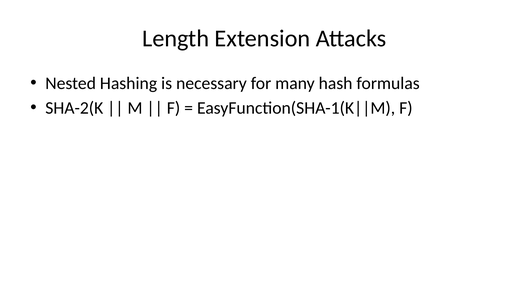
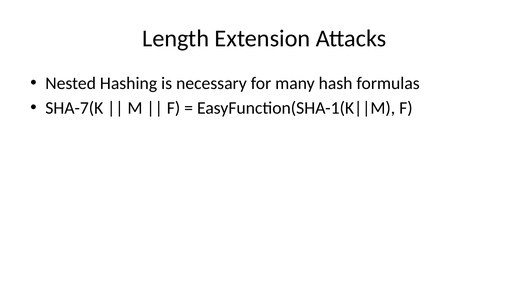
SHA-2(K: SHA-2(K -> SHA-7(K
